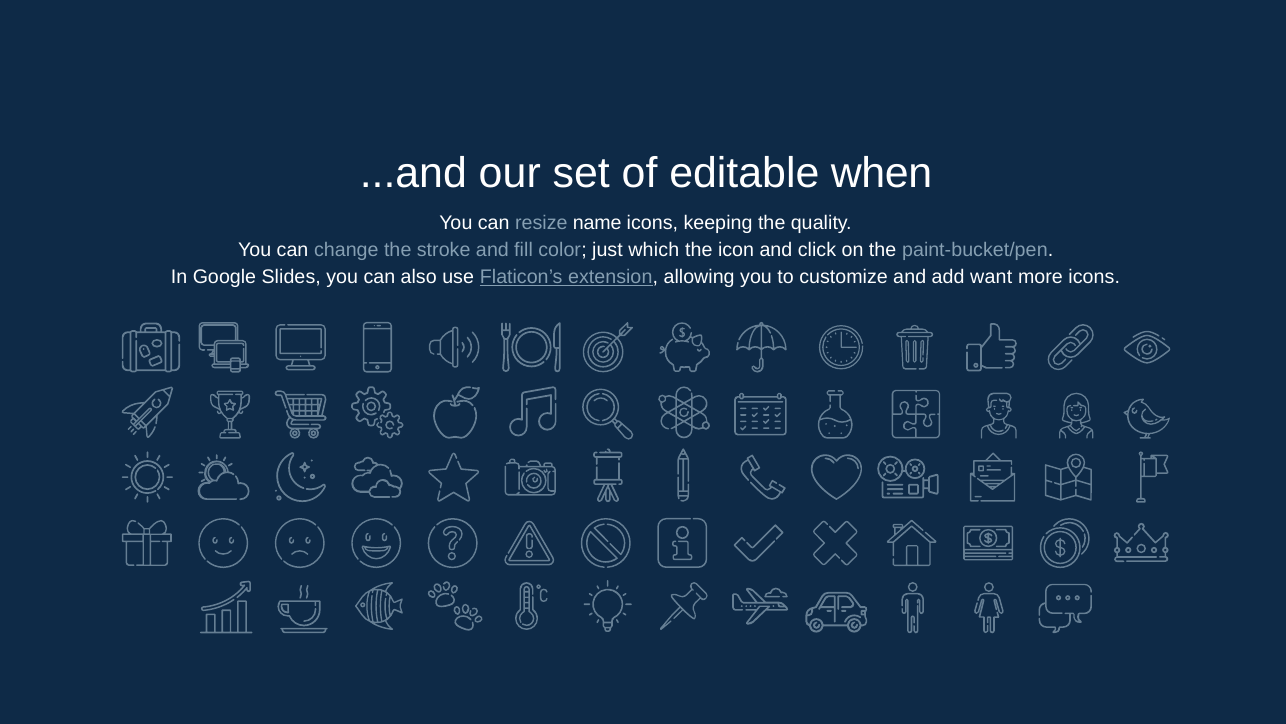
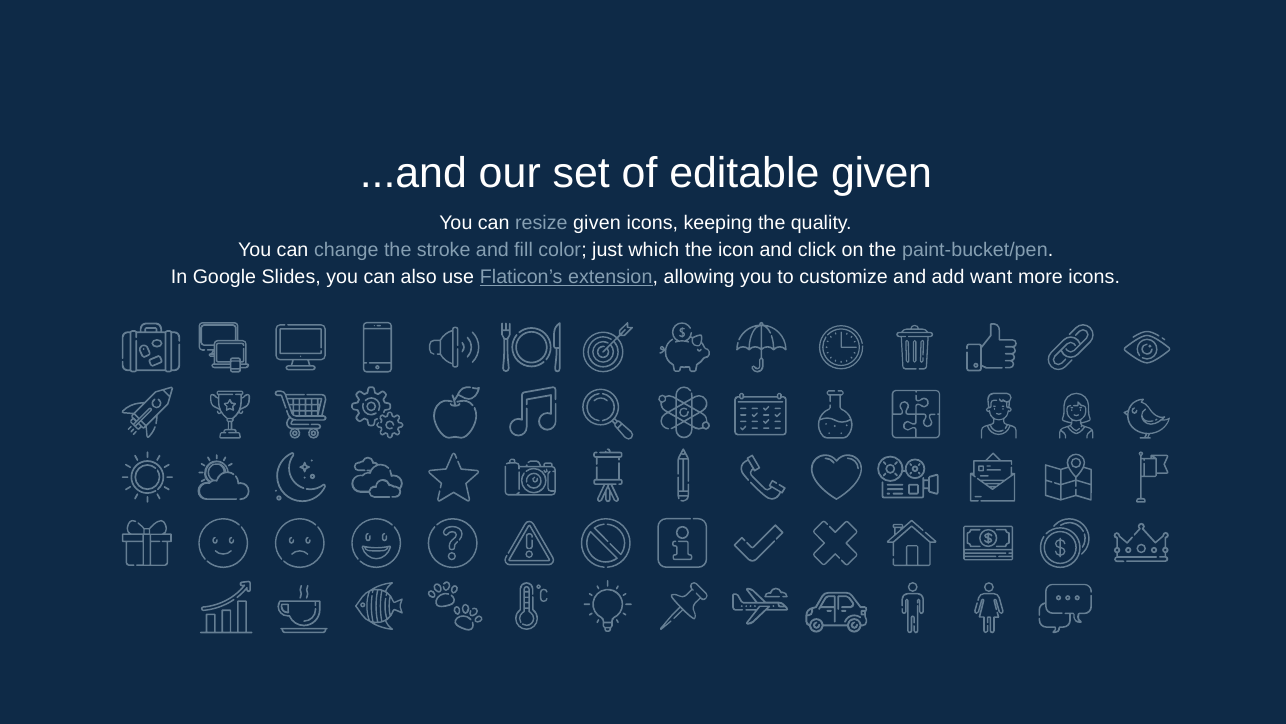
editable when: when -> given
resize name: name -> given
